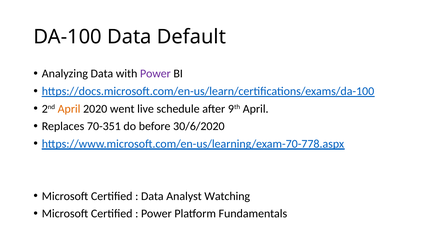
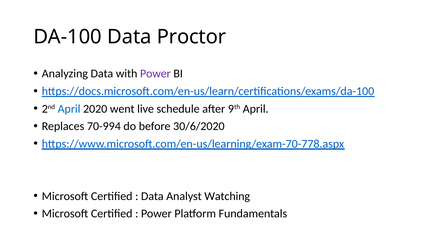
Default: Default -> Proctor
April at (69, 109) colour: orange -> blue
70-351: 70-351 -> 70-994
